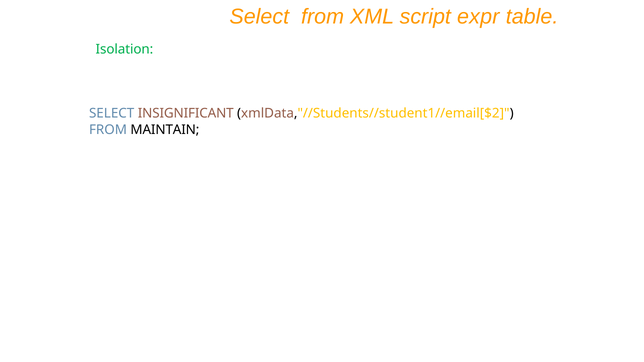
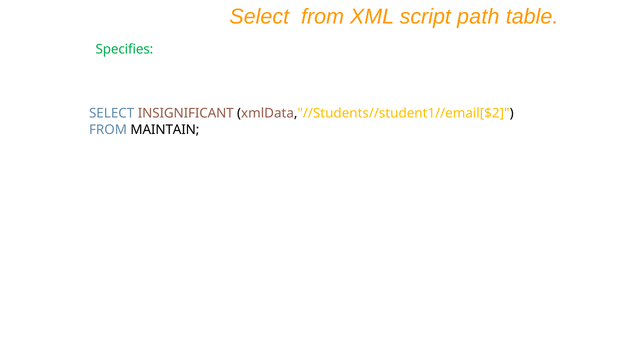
expr: expr -> path
Isolation: Isolation -> Specifies
